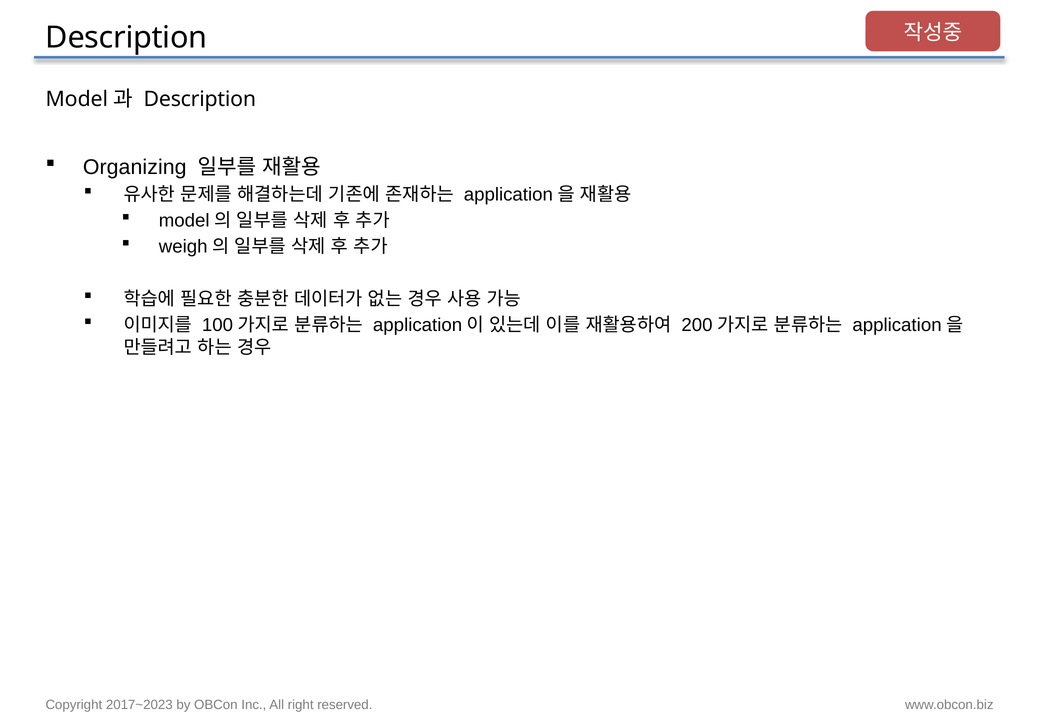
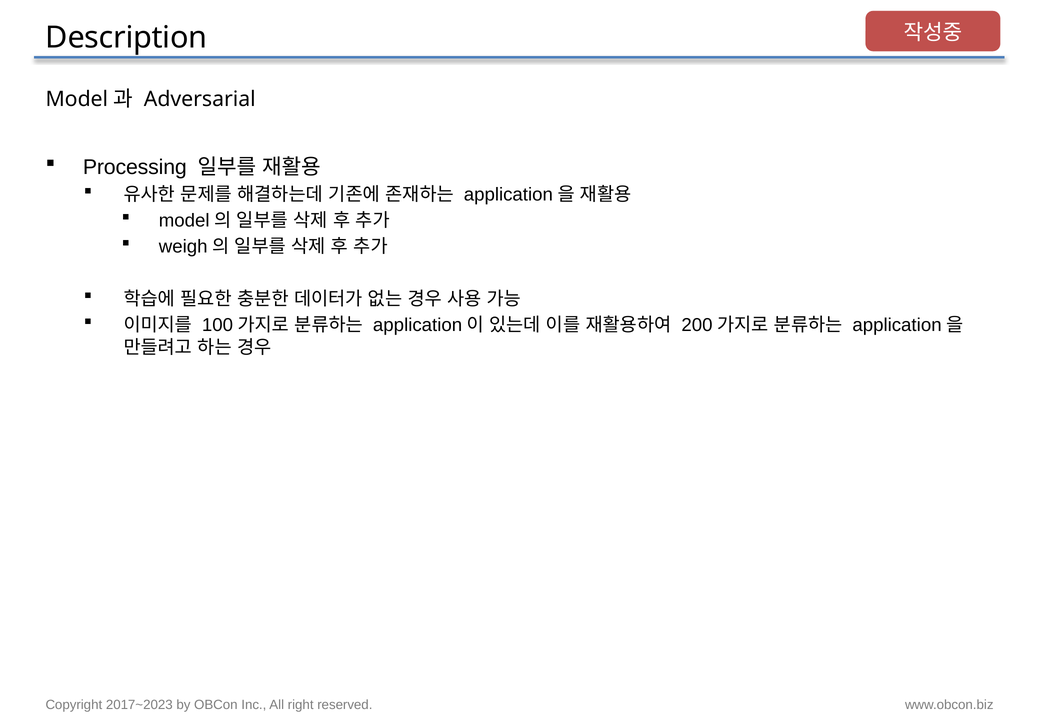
Description at (200, 99): Description -> Adversarial
Organizing: Organizing -> Processing
